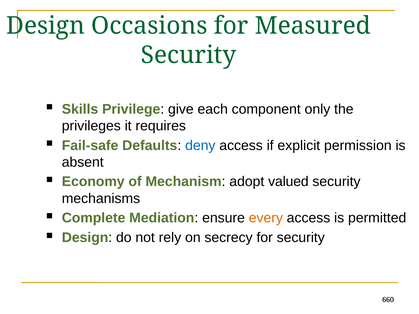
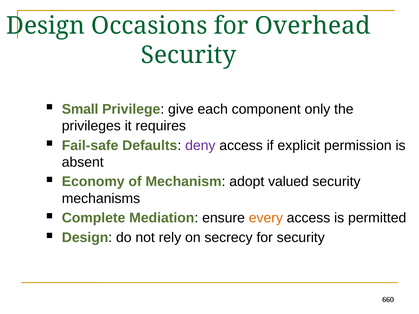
Measured: Measured -> Overhead
Skills: Skills -> Small
deny colour: blue -> purple
